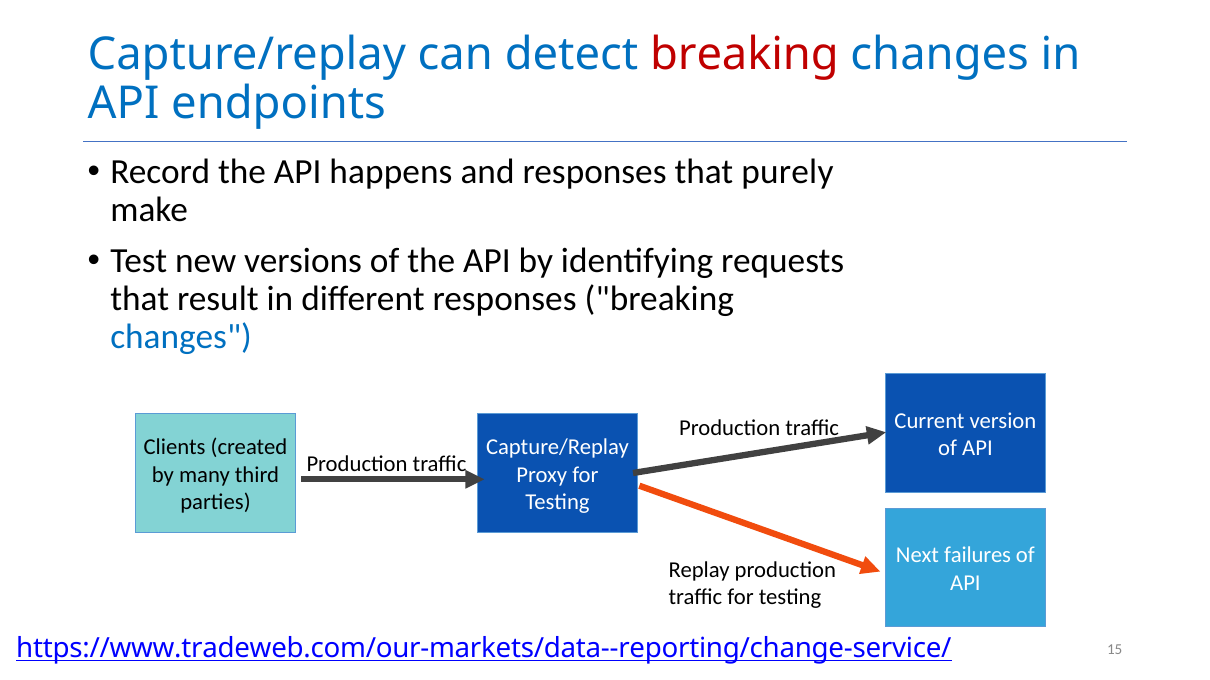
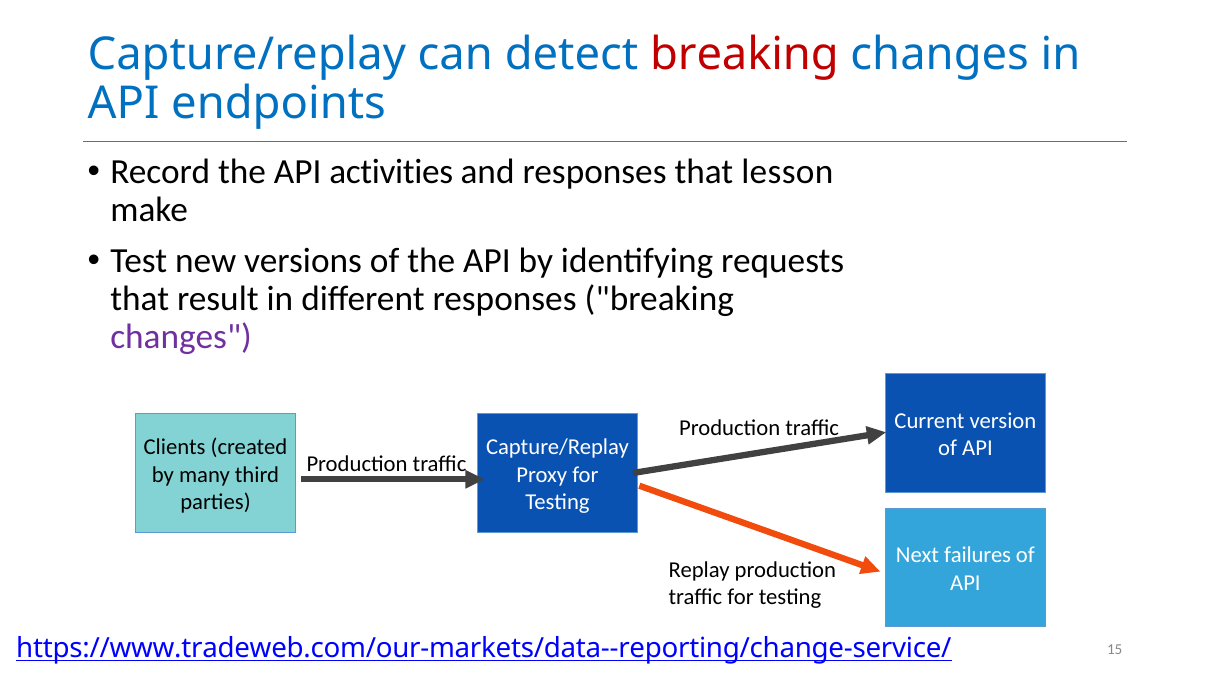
happens: happens -> activities
purely: purely -> lesson
changes at (181, 337) colour: blue -> purple
